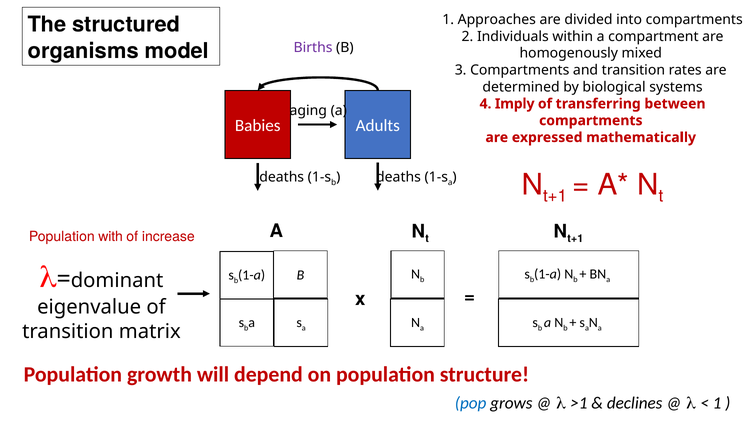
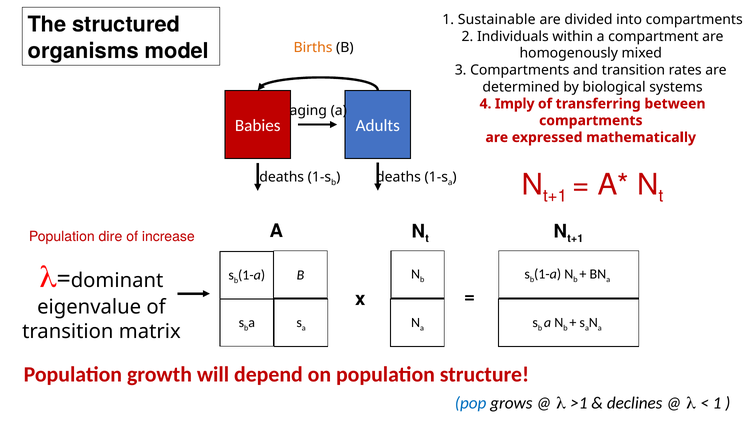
Approaches: Approaches -> Sustainable
Births colour: purple -> orange
with: with -> dire
